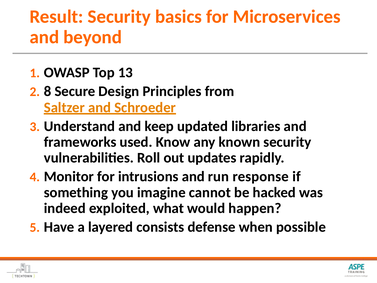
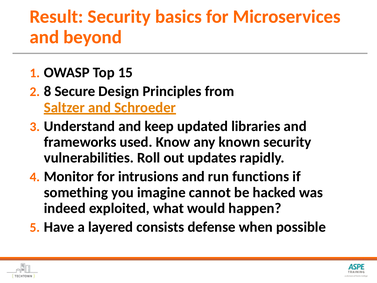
13: 13 -> 15
response: response -> functions
